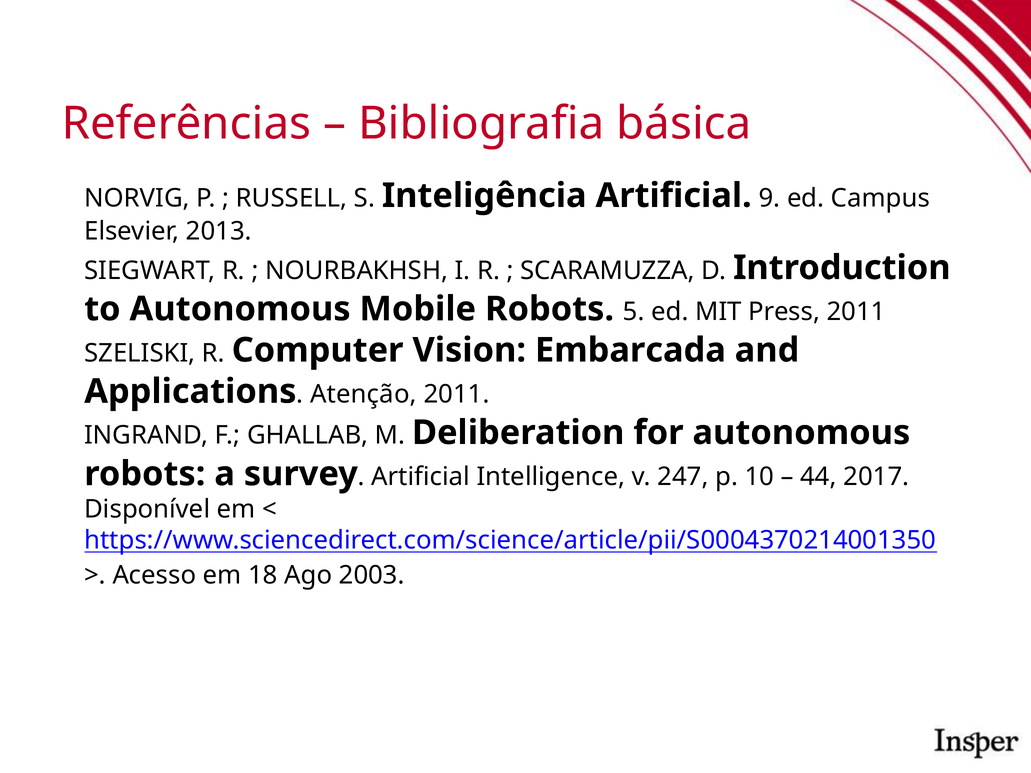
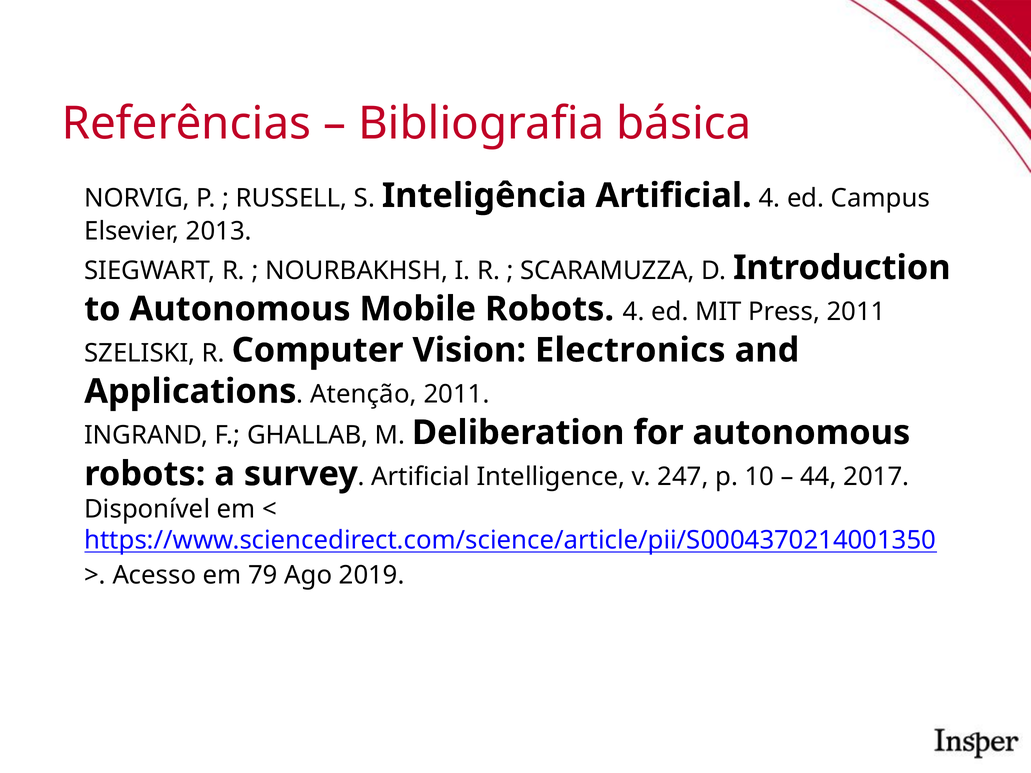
Artificial 9: 9 -> 4
Robots 5: 5 -> 4
Embarcada: Embarcada -> Electronics
18: 18 -> 79
2003: 2003 -> 2019
